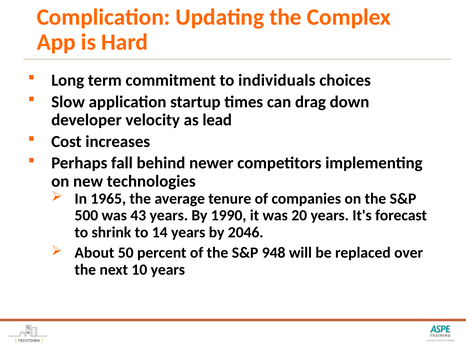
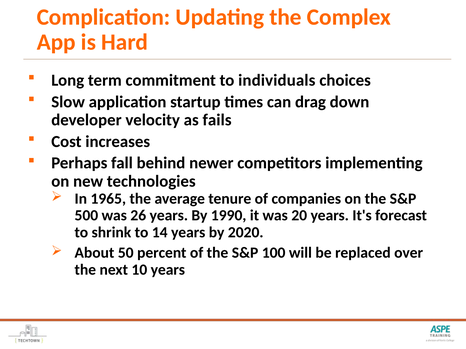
lead: lead -> fails
43: 43 -> 26
2046: 2046 -> 2020
948: 948 -> 100
